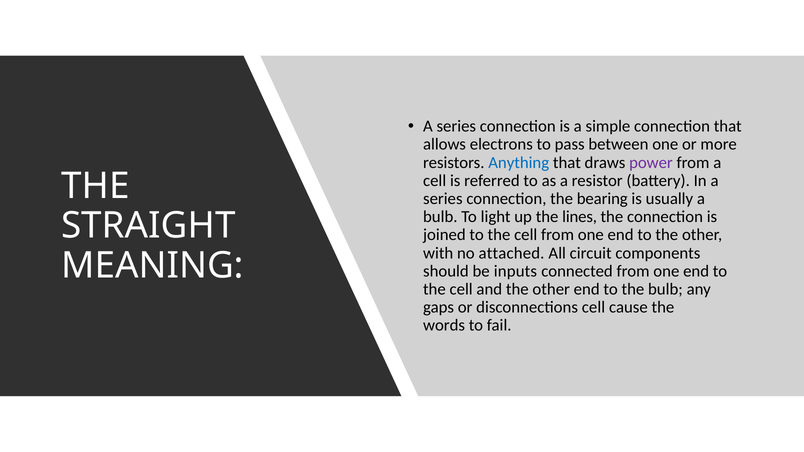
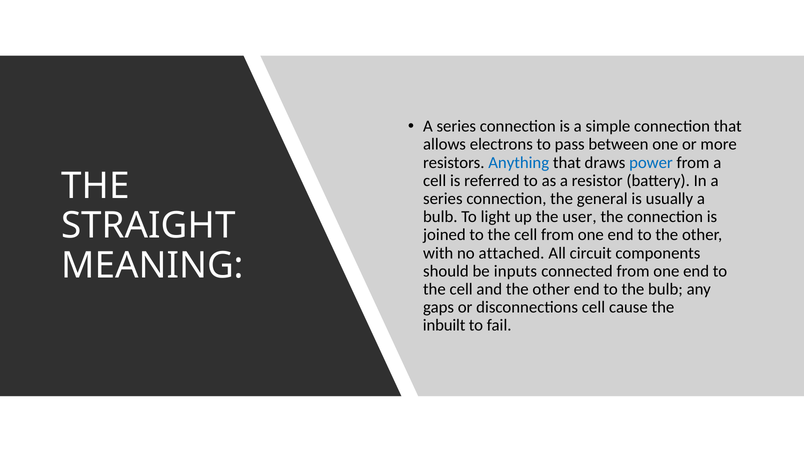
power colour: purple -> blue
bearing: bearing -> general
lines: lines -> user
words: words -> inbuilt
